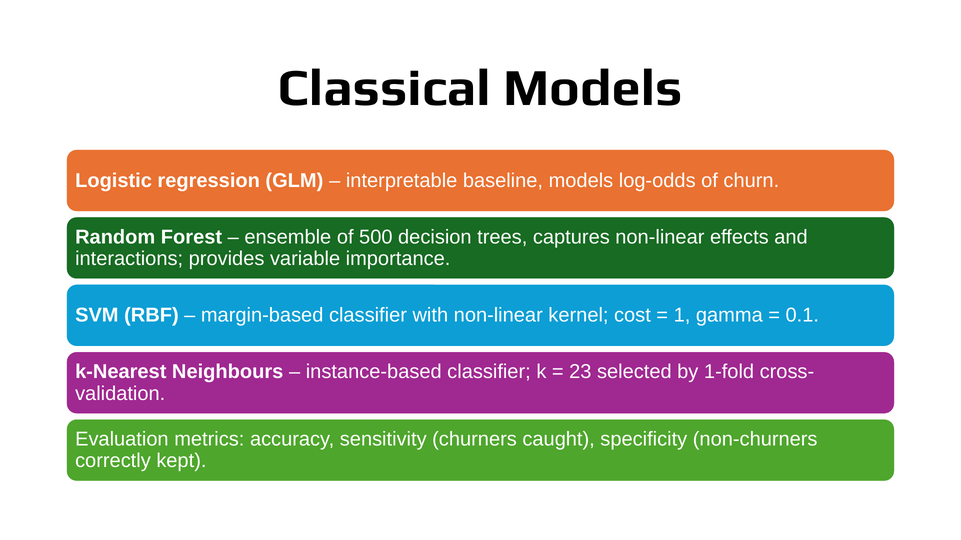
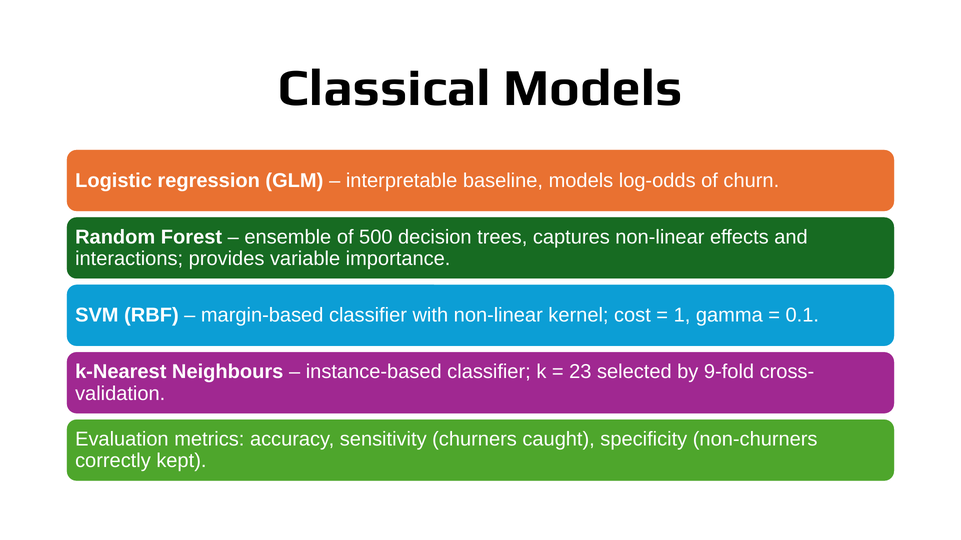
1-fold: 1-fold -> 9-fold
